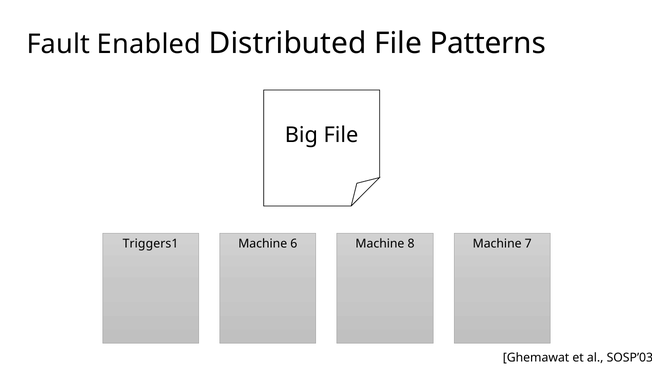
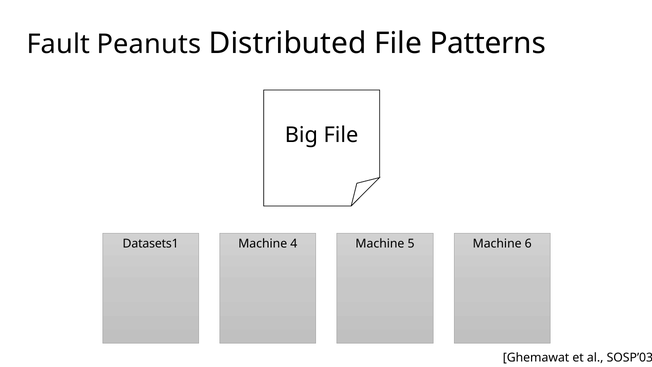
Enabled: Enabled -> Peanuts
Triggers1: Triggers1 -> Datasets1
6: 6 -> 4
8: 8 -> 5
7: 7 -> 6
